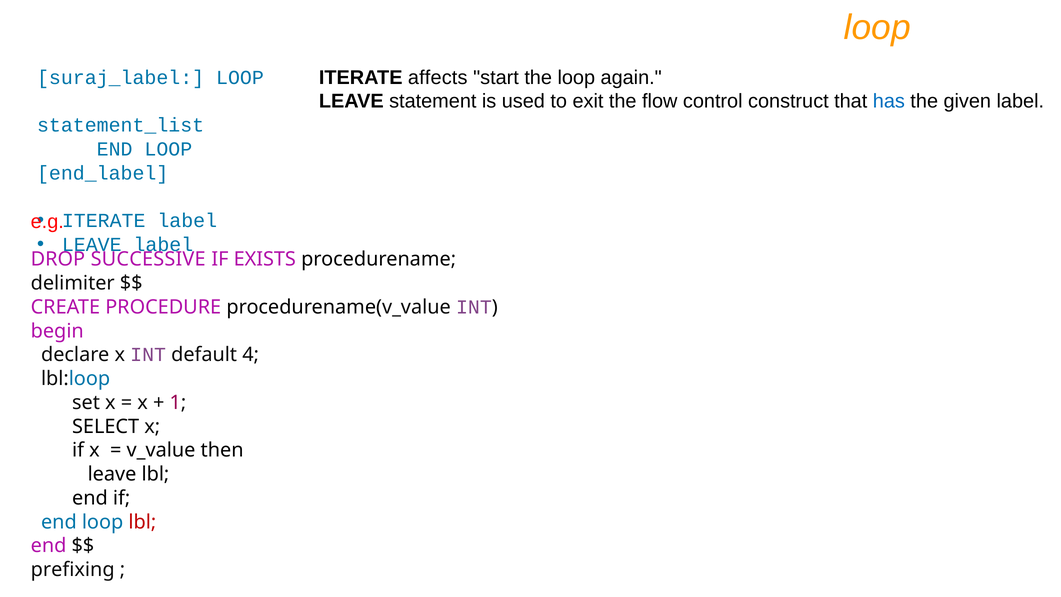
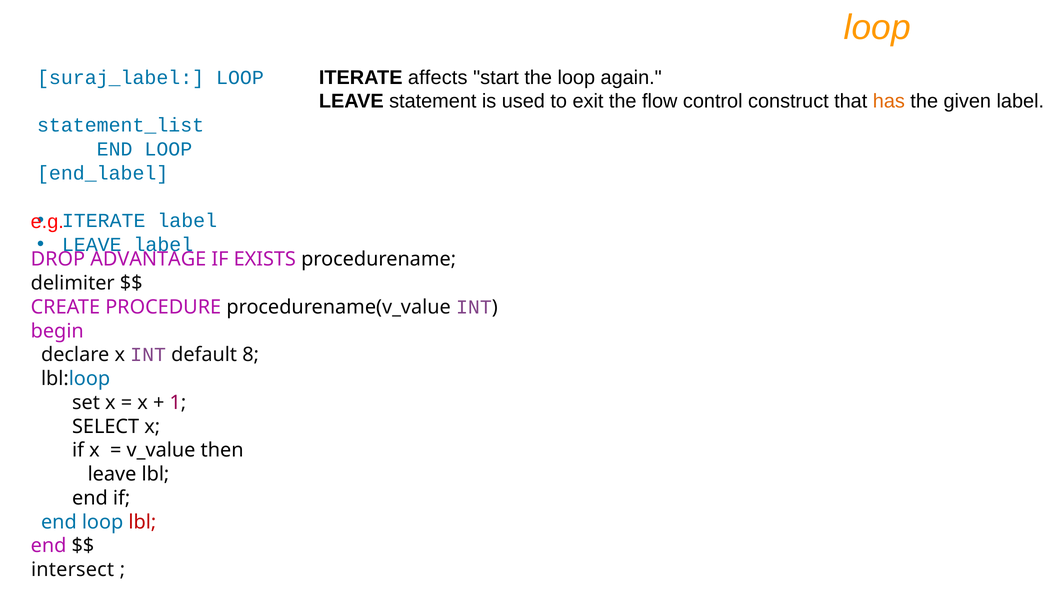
has colour: blue -> orange
SUCCESSIVE: SUCCESSIVE -> ADVANTAGE
4: 4 -> 8
prefixing: prefixing -> intersect
